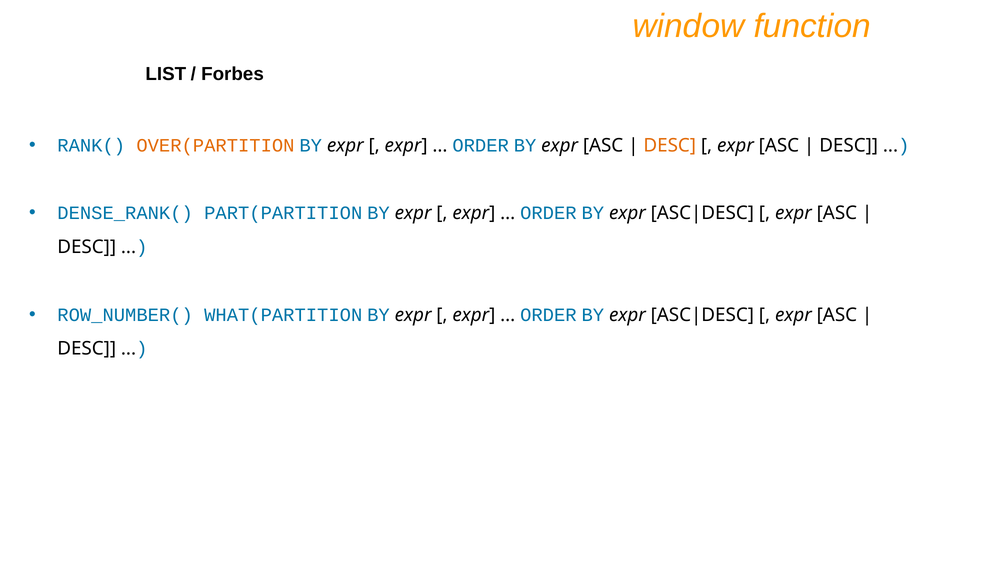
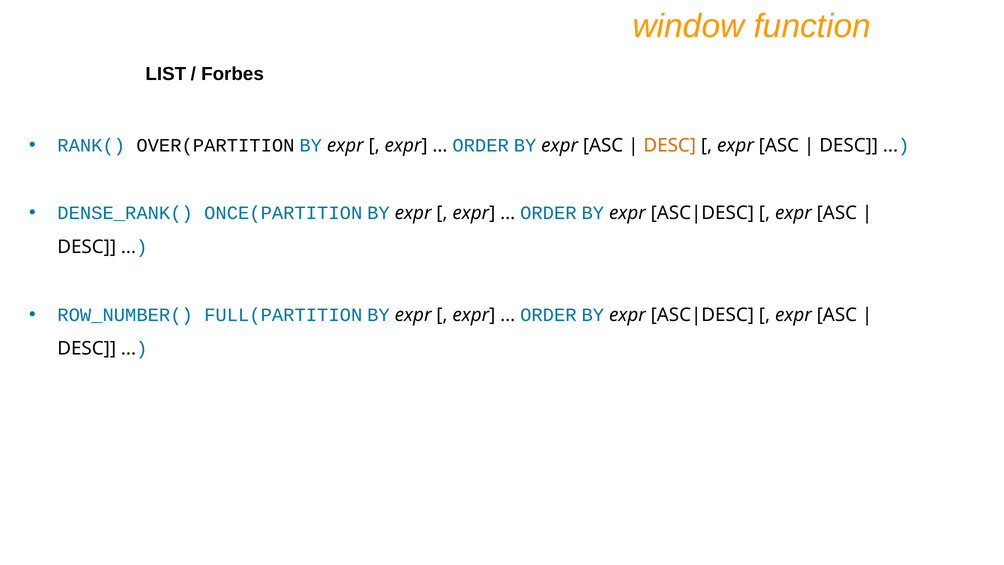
OVER(PARTITION colour: orange -> black
PART(PARTITION: PART(PARTITION -> ONCE(PARTITION
WHAT(PARTITION: WHAT(PARTITION -> FULL(PARTITION
